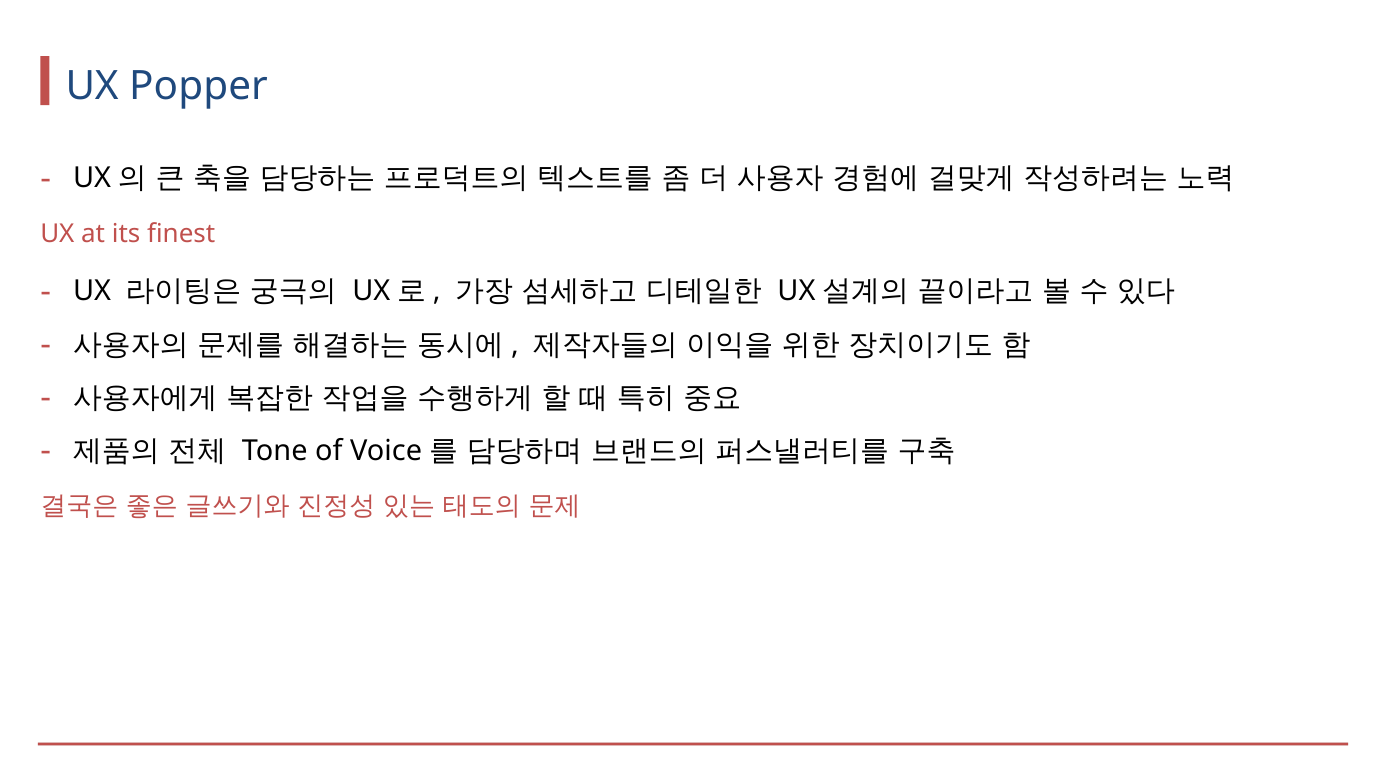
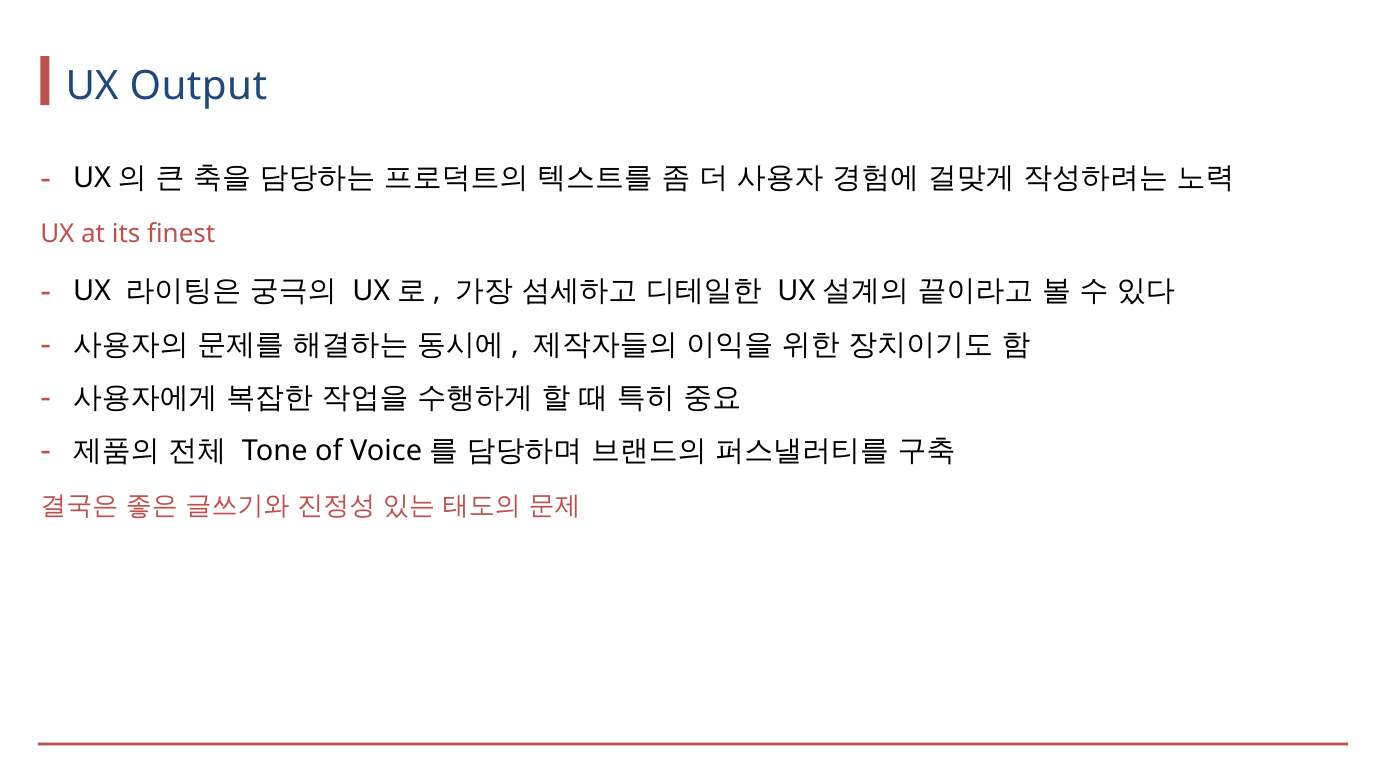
Popper: Popper -> Output
